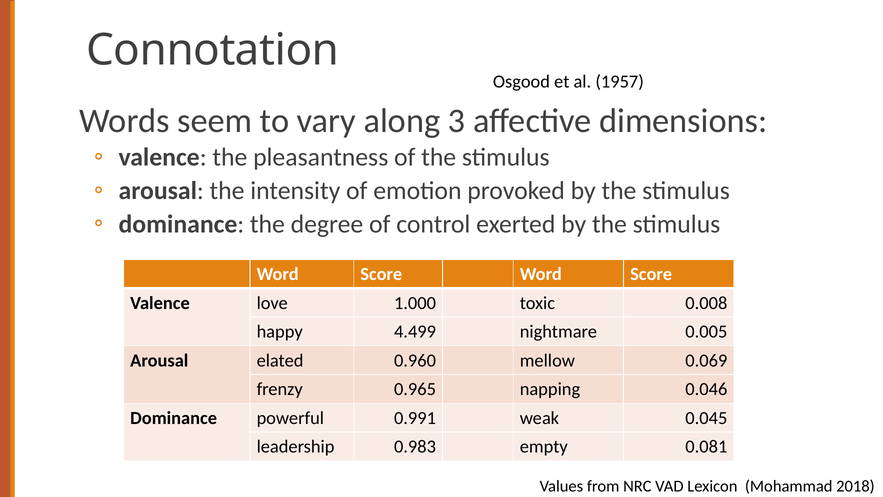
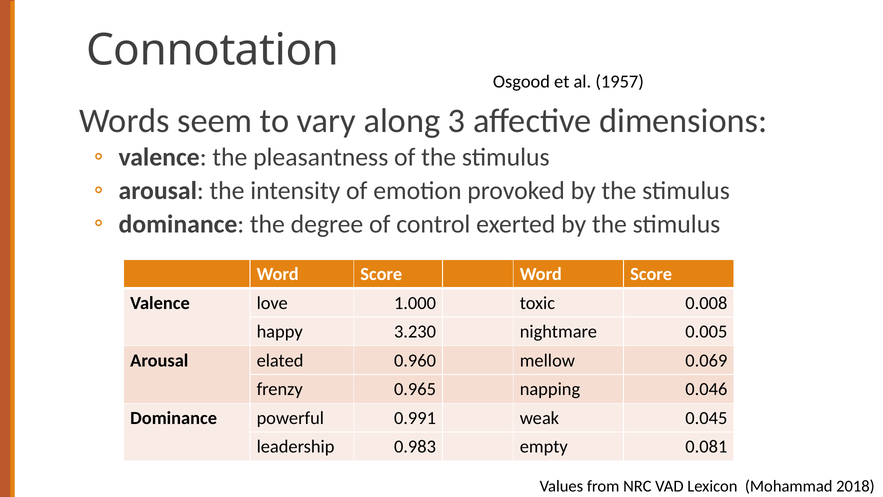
4.499: 4.499 -> 3.230
